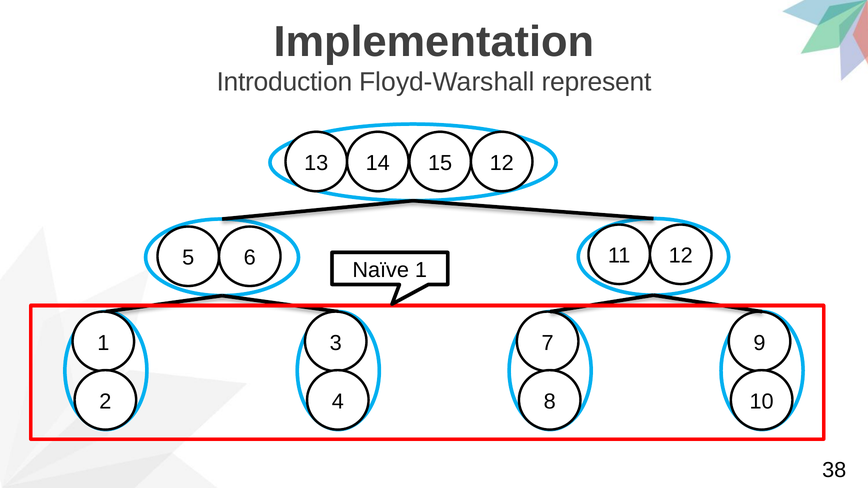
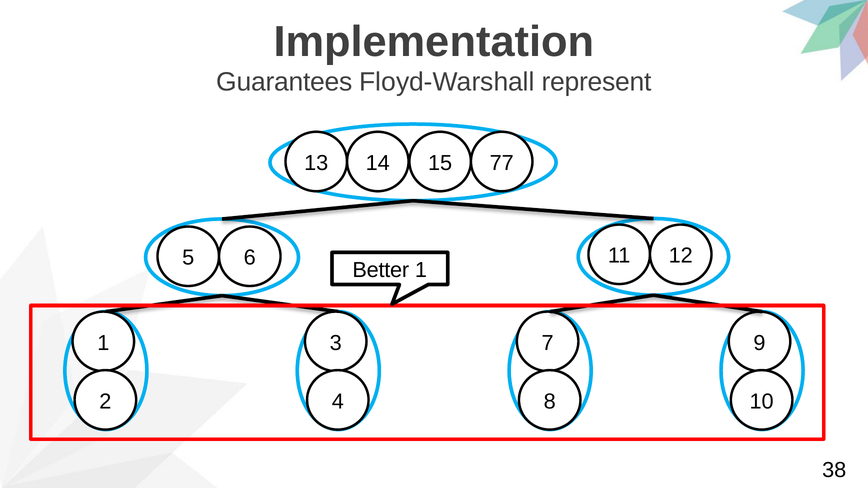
Introduction: Introduction -> Guarantees
15 12: 12 -> 77
Naïve: Naïve -> Better
